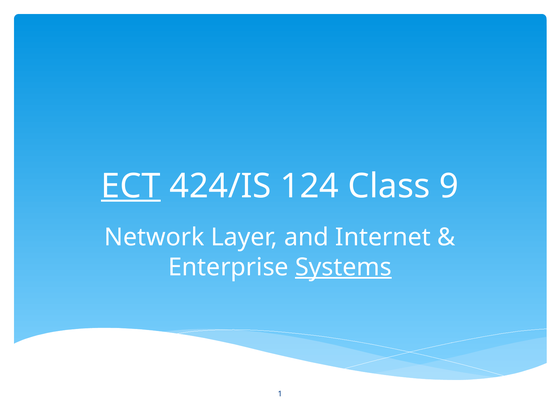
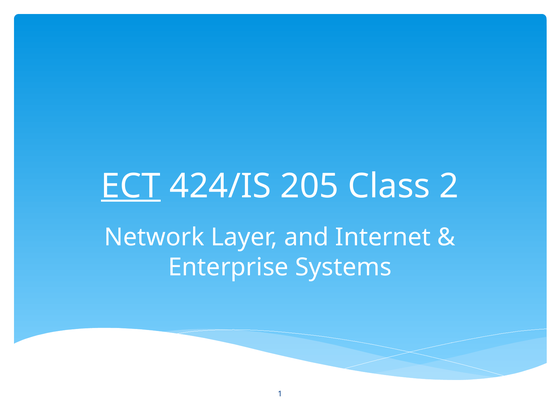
124: 124 -> 205
9: 9 -> 2
Systems underline: present -> none
